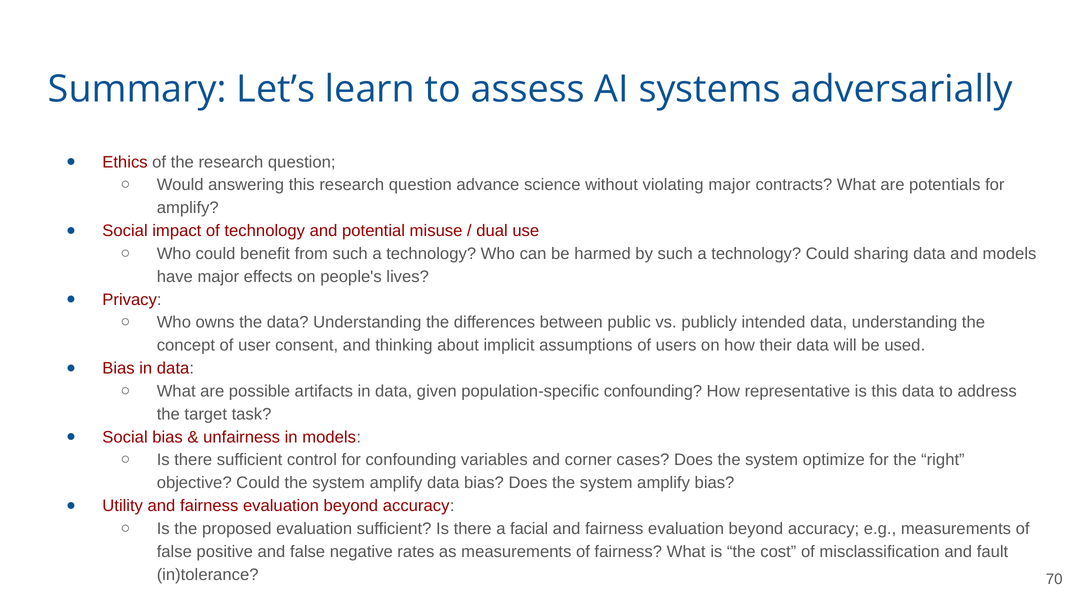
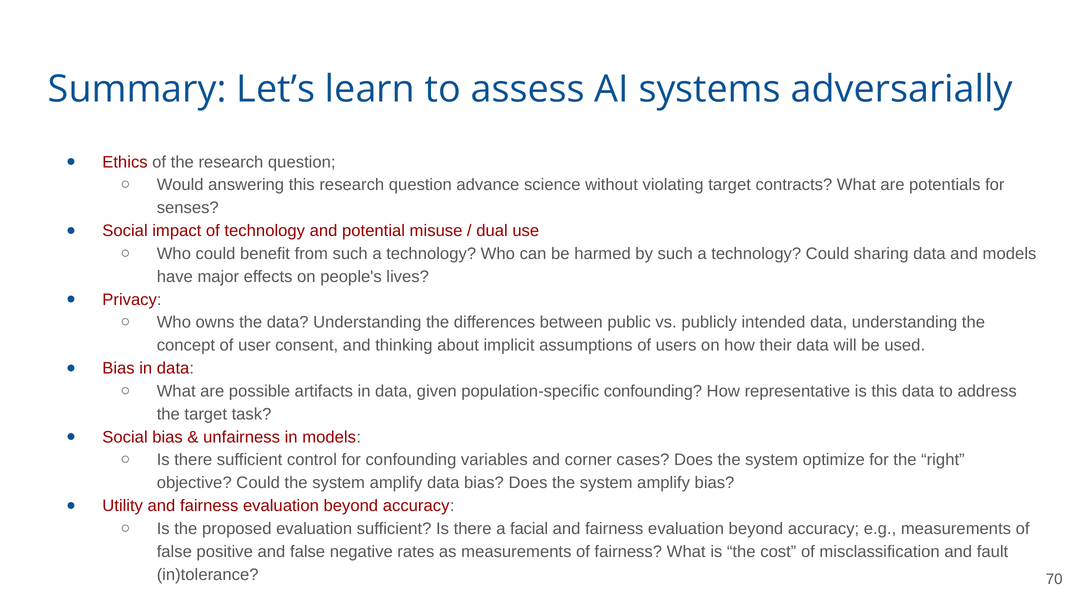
violating major: major -> target
amplify at (188, 208): amplify -> senses
